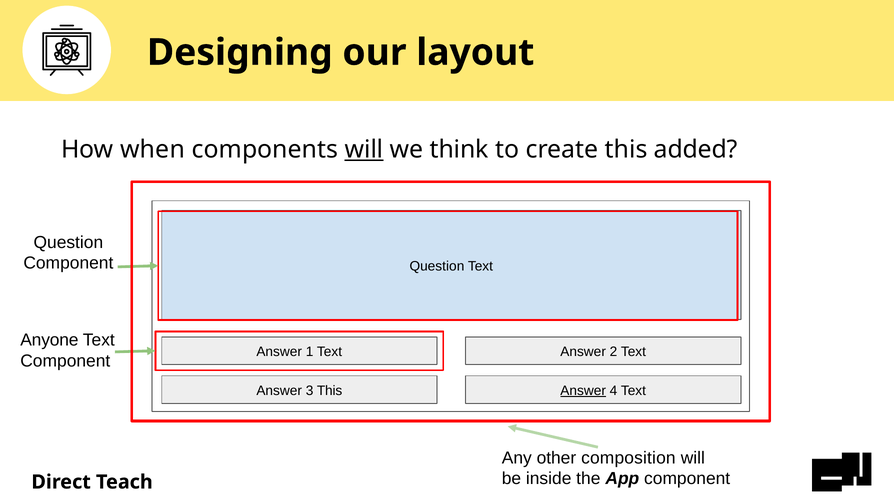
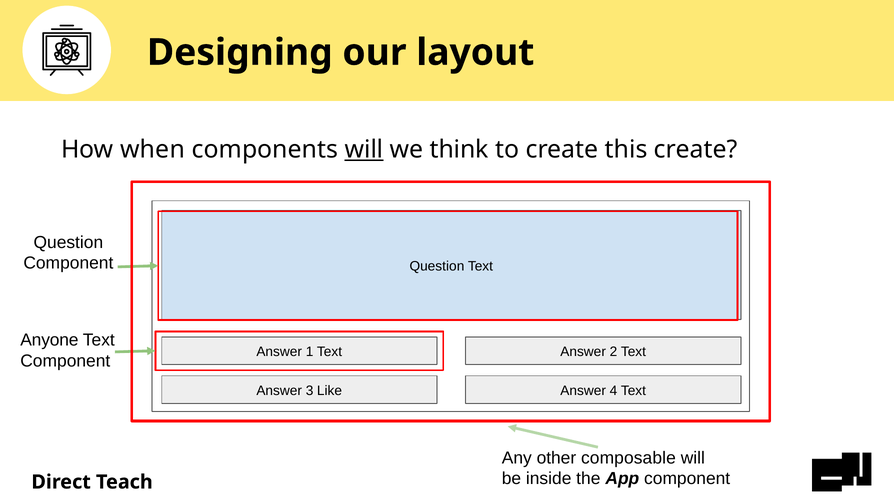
this added: added -> create
3 This: This -> Like
Answer at (583, 391) underline: present -> none
composition: composition -> composable
